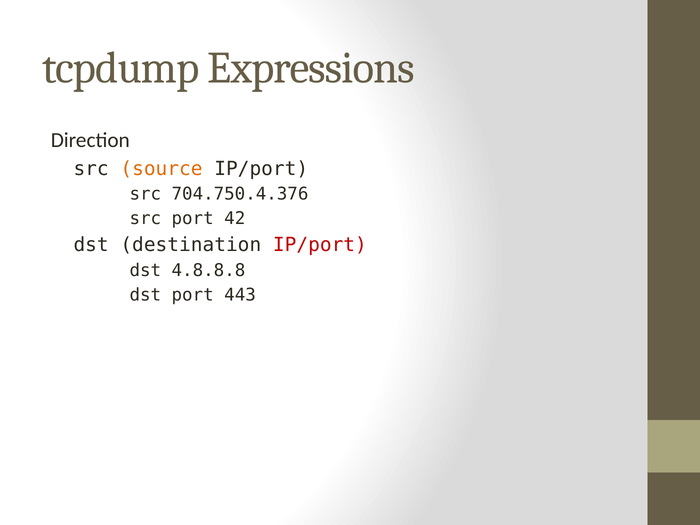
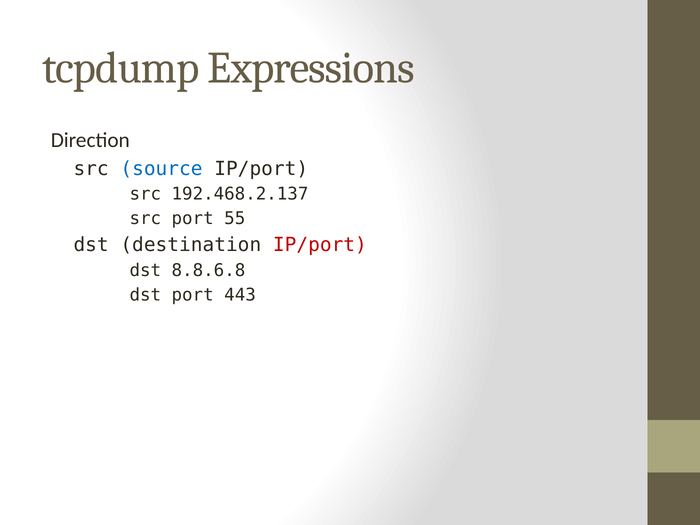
source colour: orange -> blue
704.750.4.376: 704.750.4.376 -> 192.468.2.137
42: 42 -> 55
4.8.8.8: 4.8.8.8 -> 8.8.6.8
